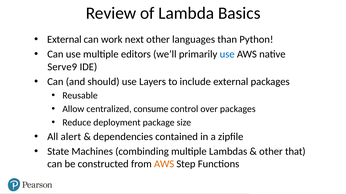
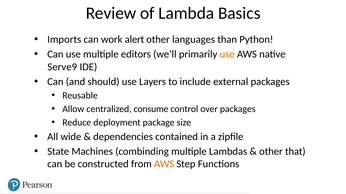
External at (64, 40): External -> Imports
next: next -> alert
use at (227, 54) colour: blue -> orange
alert: alert -> wide
